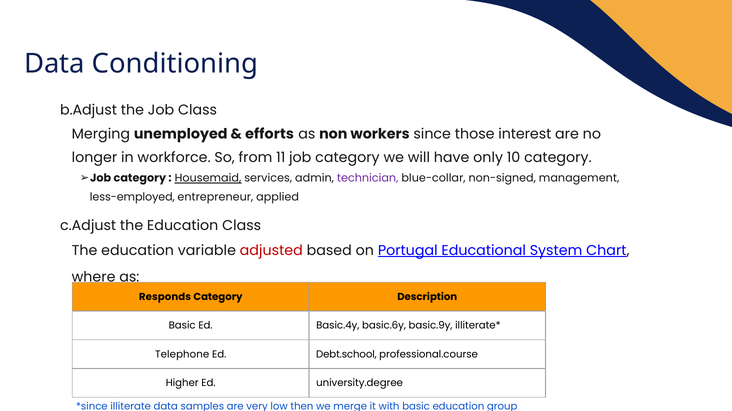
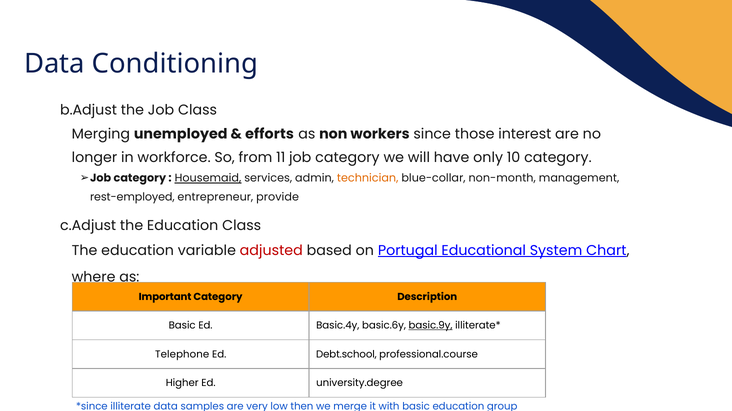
technician colour: purple -> orange
non-signed: non-signed -> non-month
less-employed: less-employed -> rest-employed
applied: applied -> provide
Responds: Responds -> Important
basic.9y underline: none -> present
